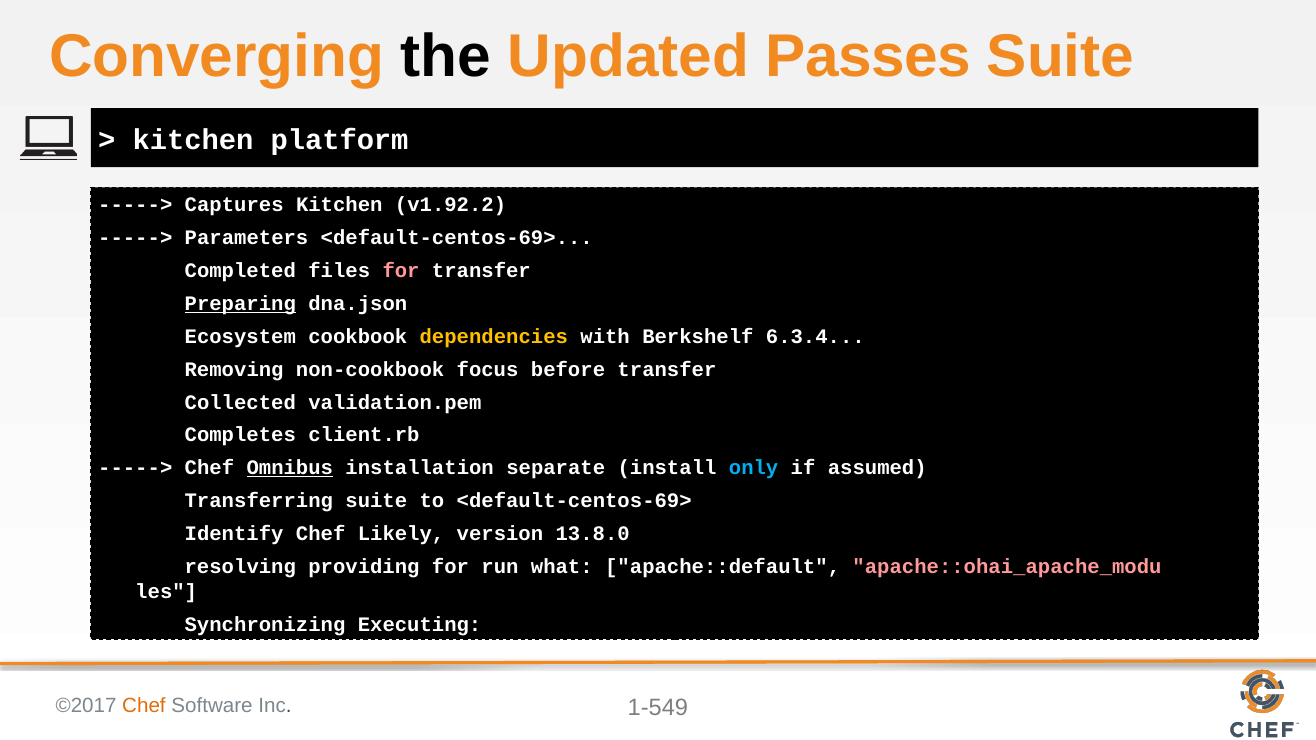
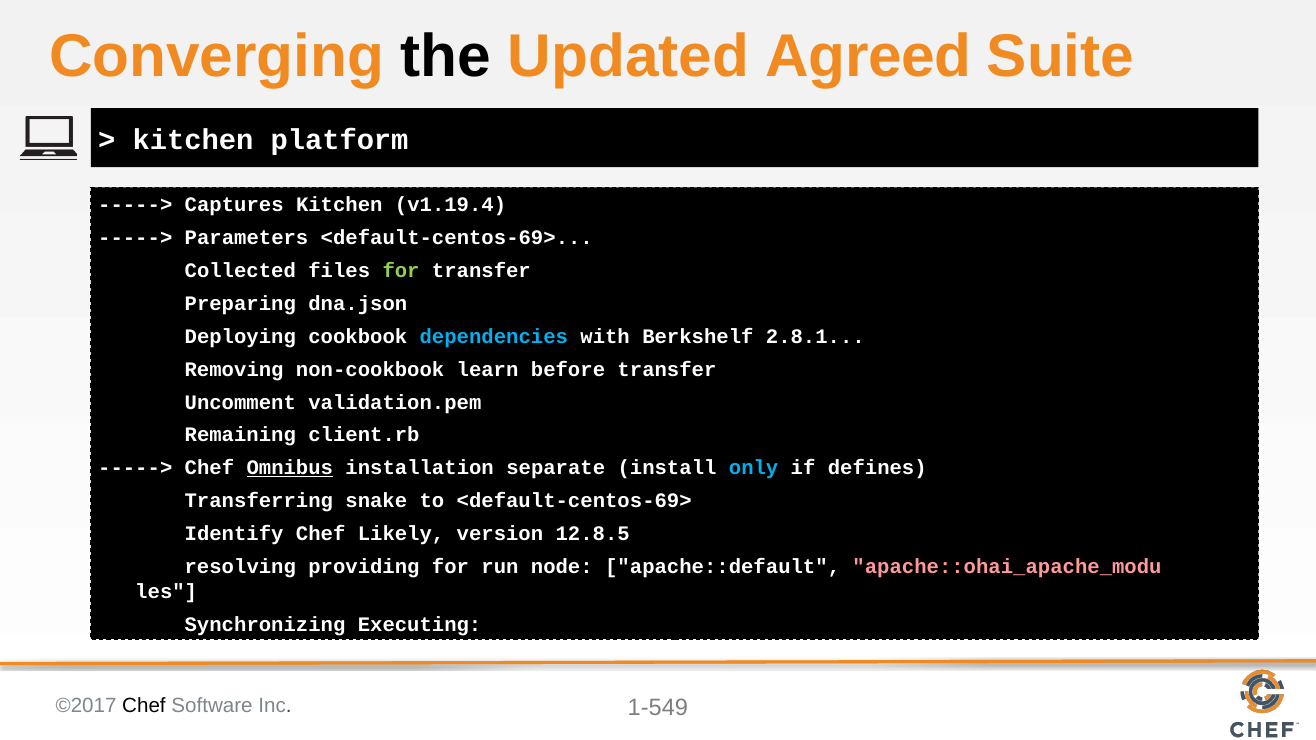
Passes: Passes -> Agreed
v1.92.2: v1.92.2 -> v1.19.4
Completed: Completed -> Collected
for at (401, 271) colour: pink -> light green
Preparing underline: present -> none
Ecosystem: Ecosystem -> Deploying
dependencies colour: yellow -> light blue
6.3.4: 6.3.4 -> 2.8.1
focus: focus -> learn
Collected: Collected -> Uncomment
Completes: Completes -> Remaining
assumed: assumed -> defines
Transferring suite: suite -> snake
13.8.0: 13.8.0 -> 12.8.5
what: what -> node
Chef at (144, 706) colour: orange -> black
